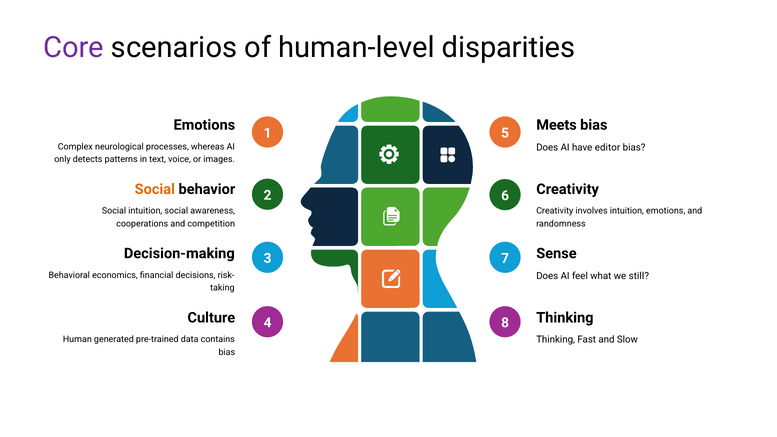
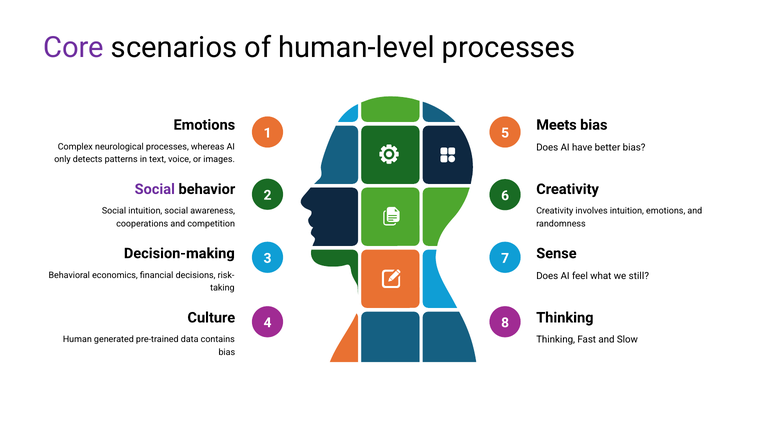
human-level disparities: disparities -> processes
editor: editor -> better
Social at (155, 189) colour: orange -> purple
